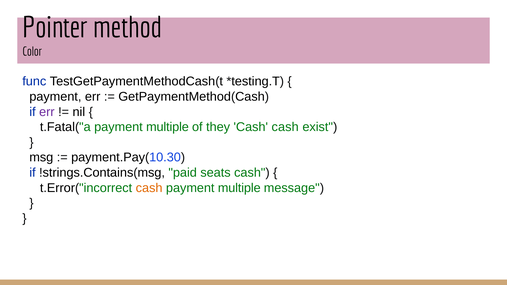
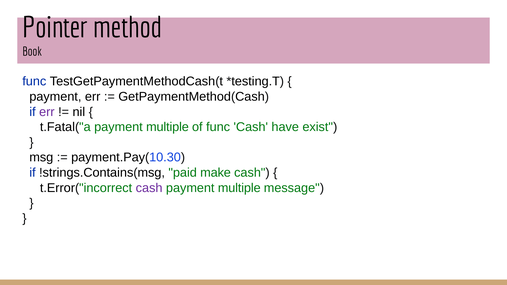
Color: Color -> Book
of they: they -> func
Cash cash: cash -> have
seats: seats -> make
cash at (149, 188) colour: orange -> purple
